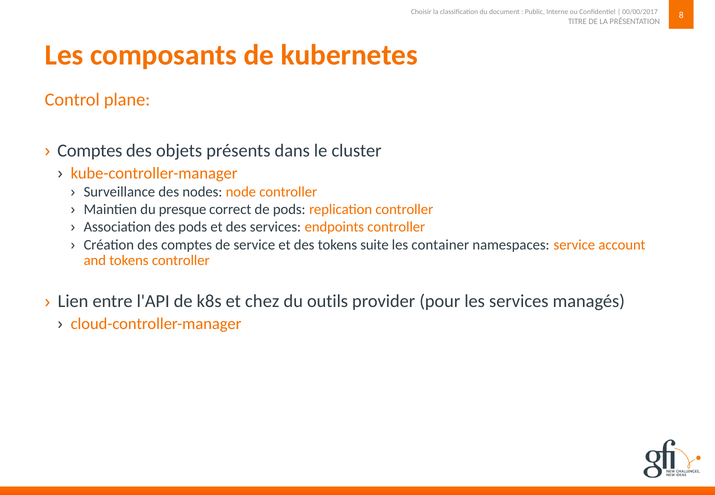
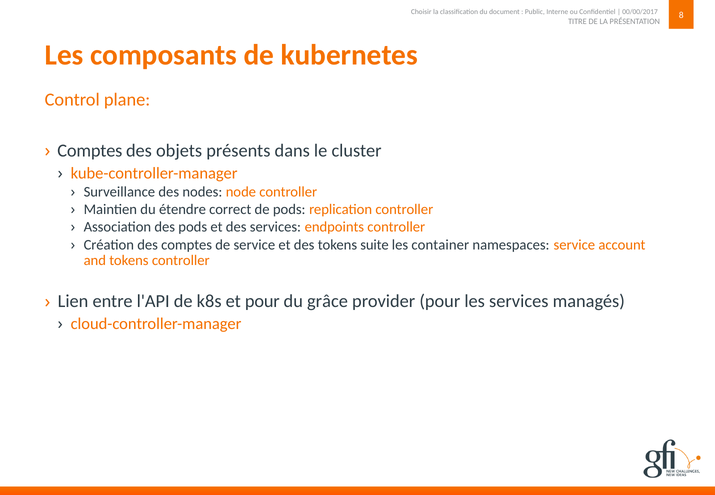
presque: presque -> étendre
et chez: chez -> pour
outils: outils -> grâce
